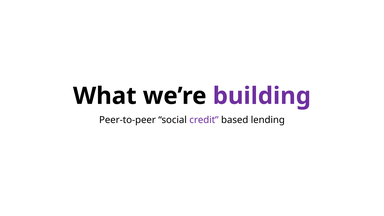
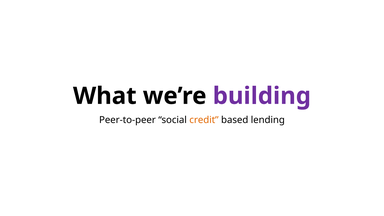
credit colour: purple -> orange
